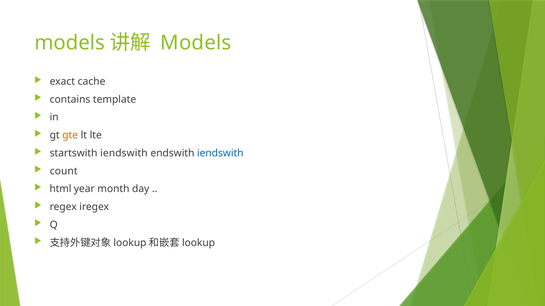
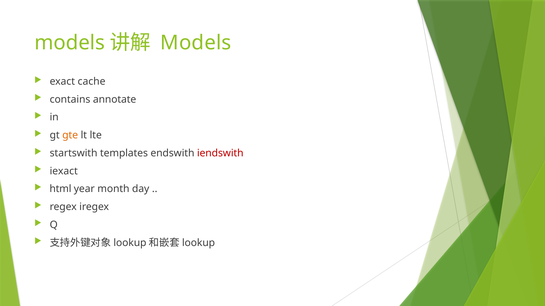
template: template -> annotate
startswith iendswith: iendswith -> templates
iendswith at (220, 153) colour: blue -> red
count: count -> iexact
